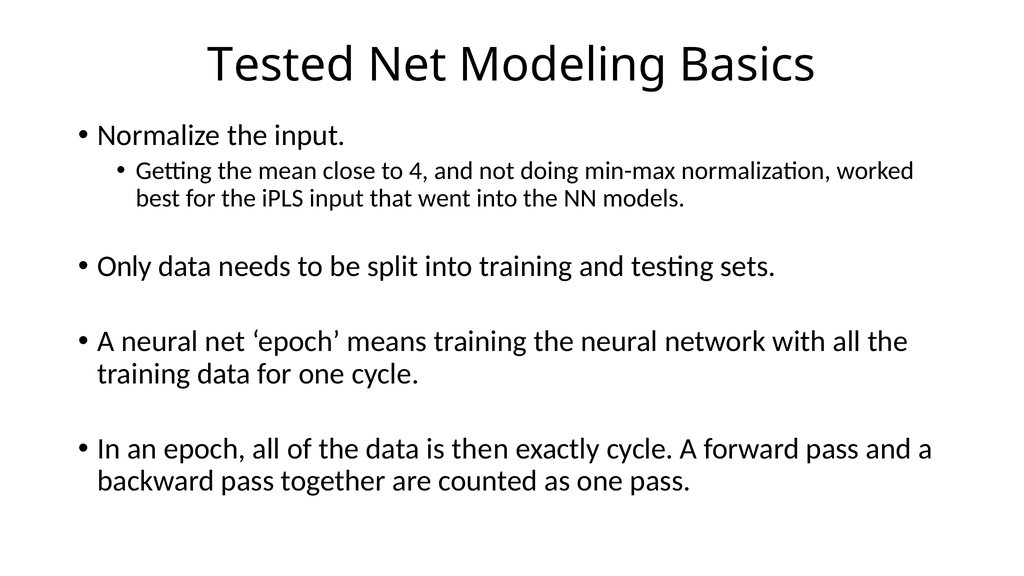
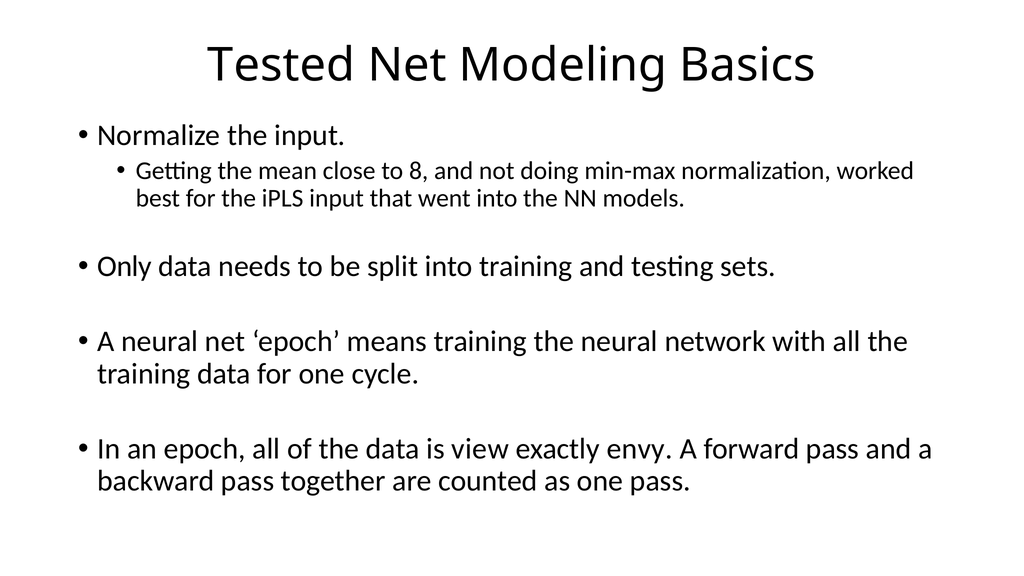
4: 4 -> 8
then: then -> view
exactly cycle: cycle -> envy
